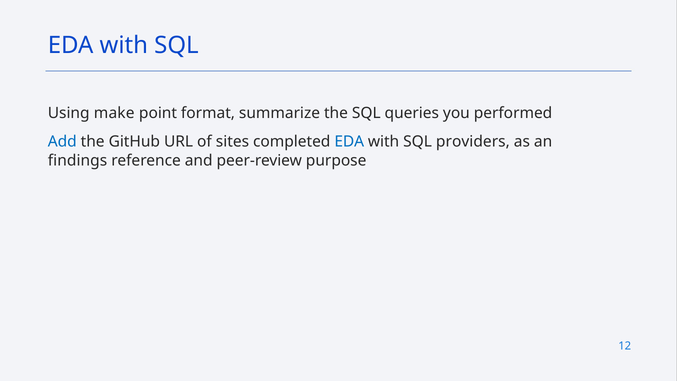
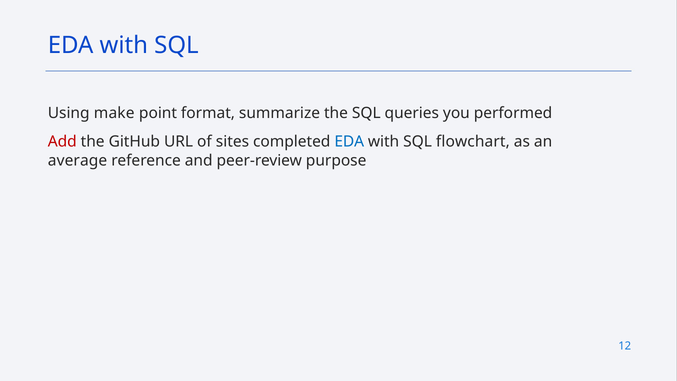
Add colour: blue -> red
providers: providers -> flowchart
findings: findings -> average
